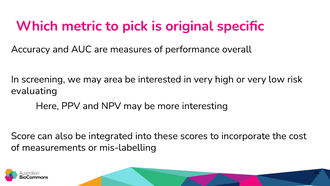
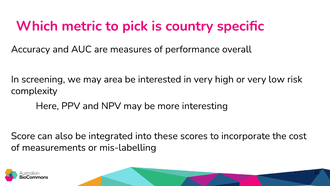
original: original -> country
evaluating: evaluating -> complexity
